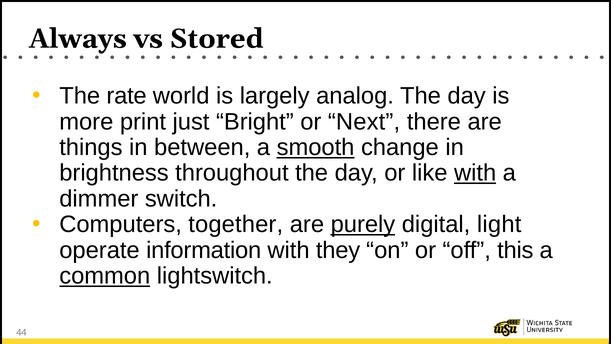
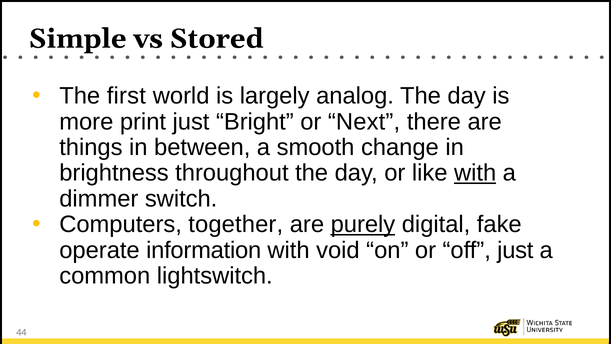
Always: Always -> Simple
rate: rate -> first
smooth underline: present -> none
light: light -> fake
they: they -> void
off this: this -> just
common underline: present -> none
